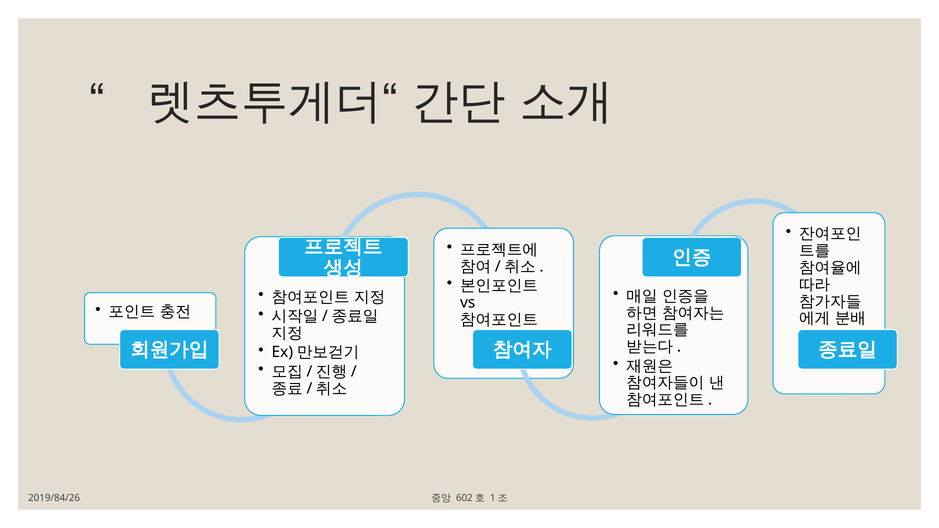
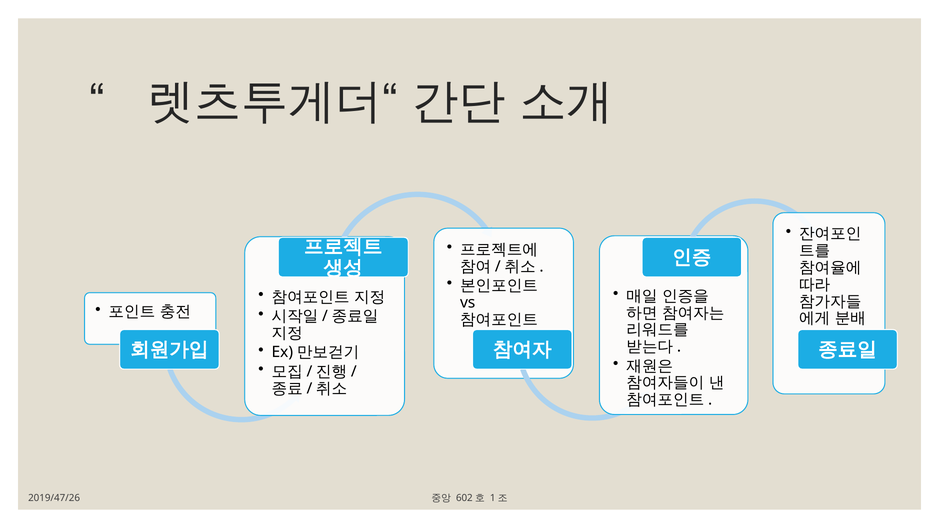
2019/84/26: 2019/84/26 -> 2019/47/26
